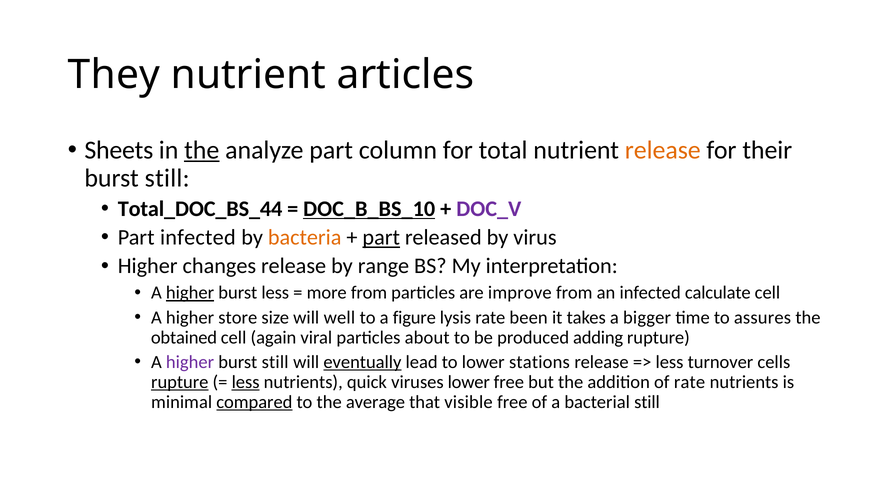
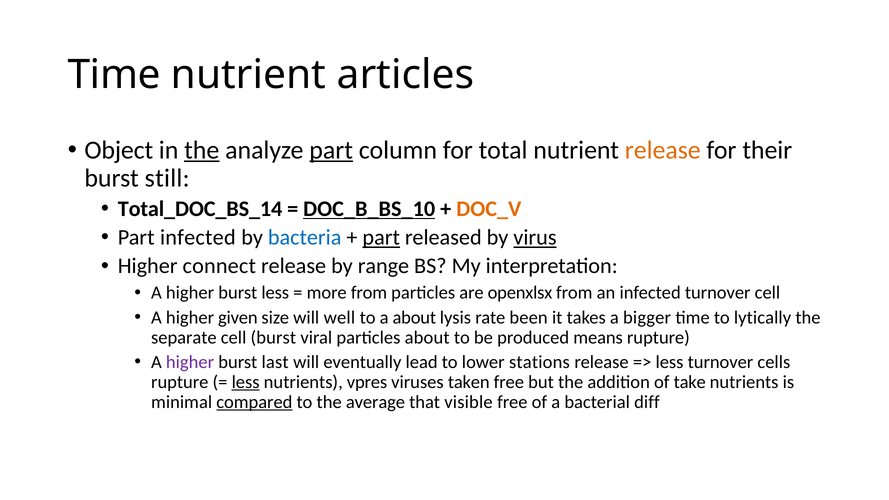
They at (114, 75): They -> Time
Sheets: Sheets -> Object
part at (331, 150) underline: none -> present
Total_DOC_BS_44: Total_DOC_BS_44 -> Total_DOC_BS_14
DOC_V colour: purple -> orange
bacteria colour: orange -> blue
virus underline: none -> present
changes: changes -> connect
higher at (190, 293) underline: present -> none
improve: improve -> openxlsx
infected calculate: calculate -> turnover
store: store -> given
a figure: figure -> about
assures: assures -> lytically
obtained: obtained -> separate
cell again: again -> burst
adding: adding -> means
still at (275, 362): still -> last
eventually underline: present -> none
rupture at (180, 382) underline: present -> none
quick: quick -> vpres
viruses lower: lower -> taken
of rate: rate -> take
bacterial still: still -> diff
